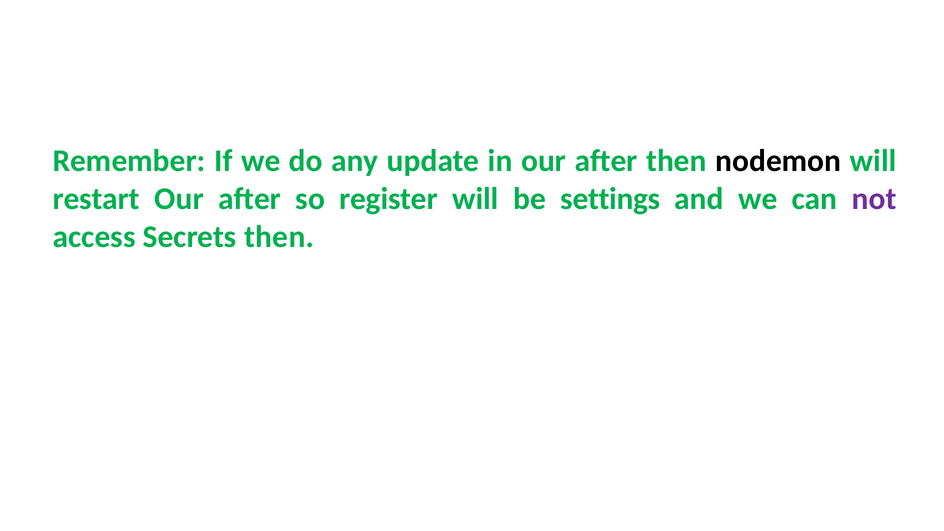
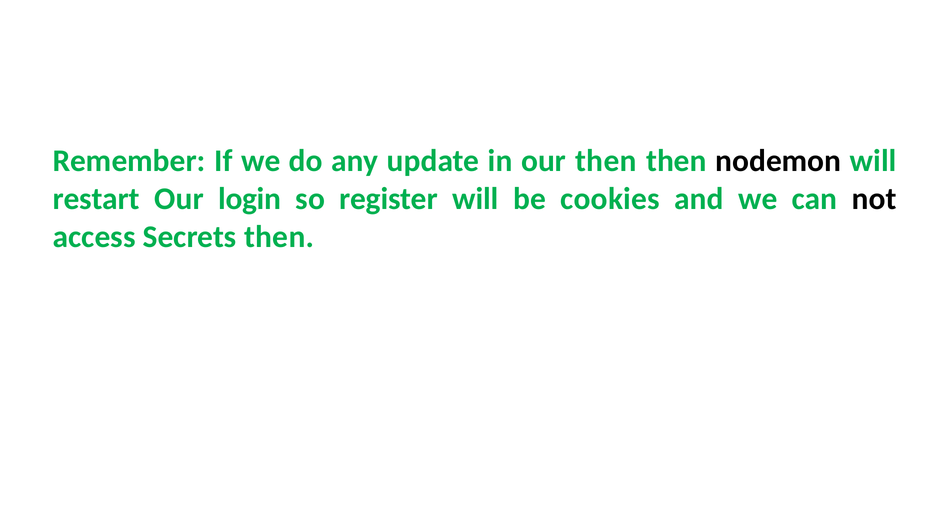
in our after: after -> then
restart Our after: after -> login
settings: settings -> cookies
not colour: purple -> black
